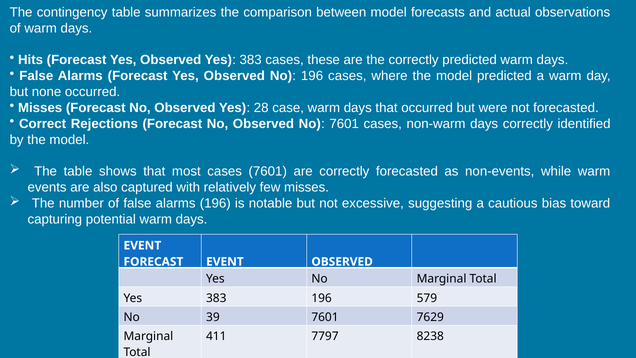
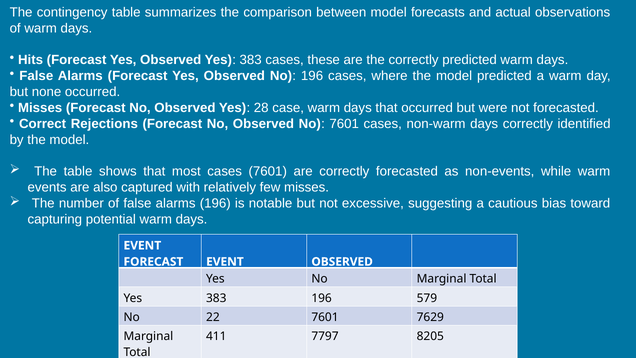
39: 39 -> 22
8238: 8238 -> 8205
